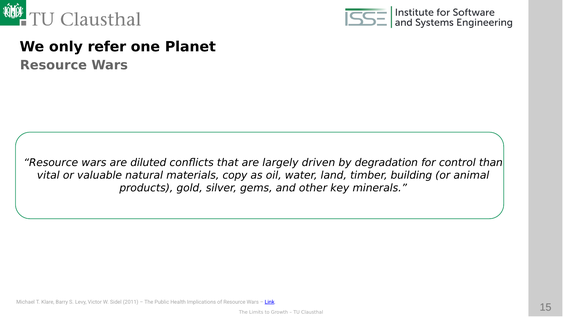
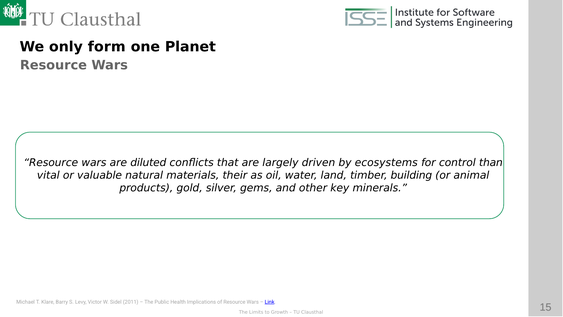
refer: refer -> form
degradation: degradation -> ecosystems
copy: copy -> their
